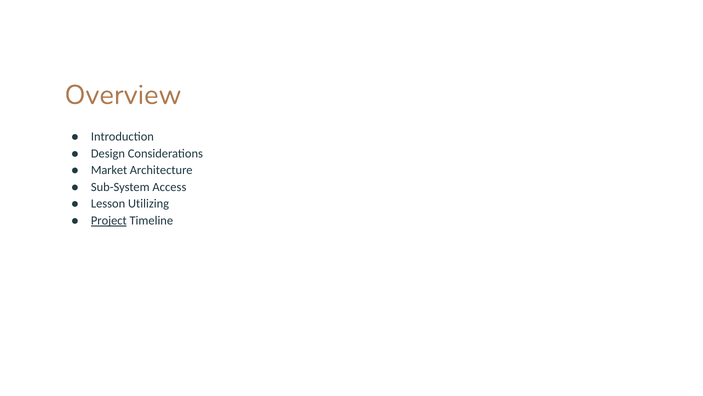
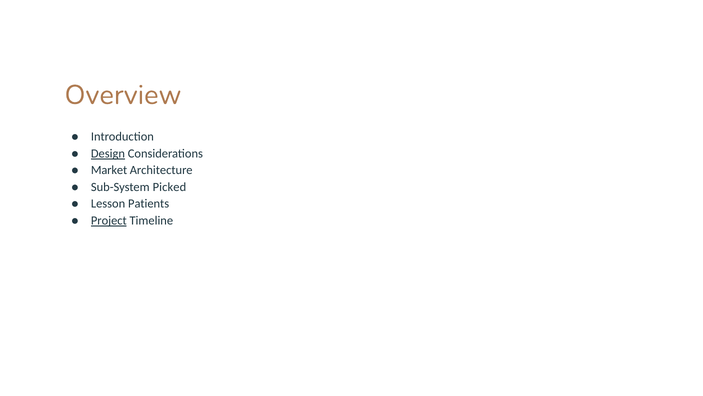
Design underline: none -> present
Access: Access -> Picked
Utilizing: Utilizing -> Patients
